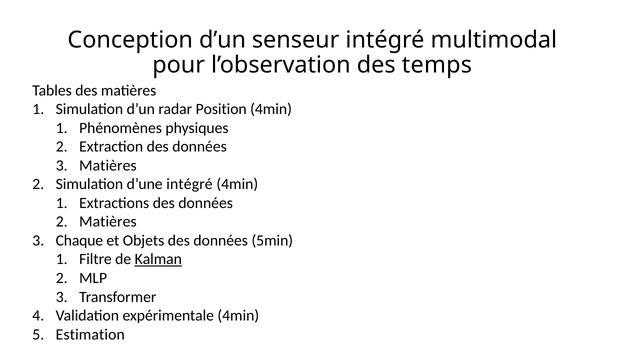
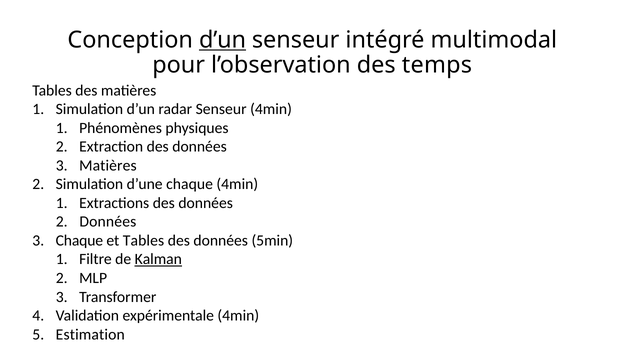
d’un at (223, 40) underline: none -> present
radar Position: Position -> Senseur
d’une intégré: intégré -> chaque
Matières at (108, 222): Matières -> Données
et Objets: Objets -> Tables
